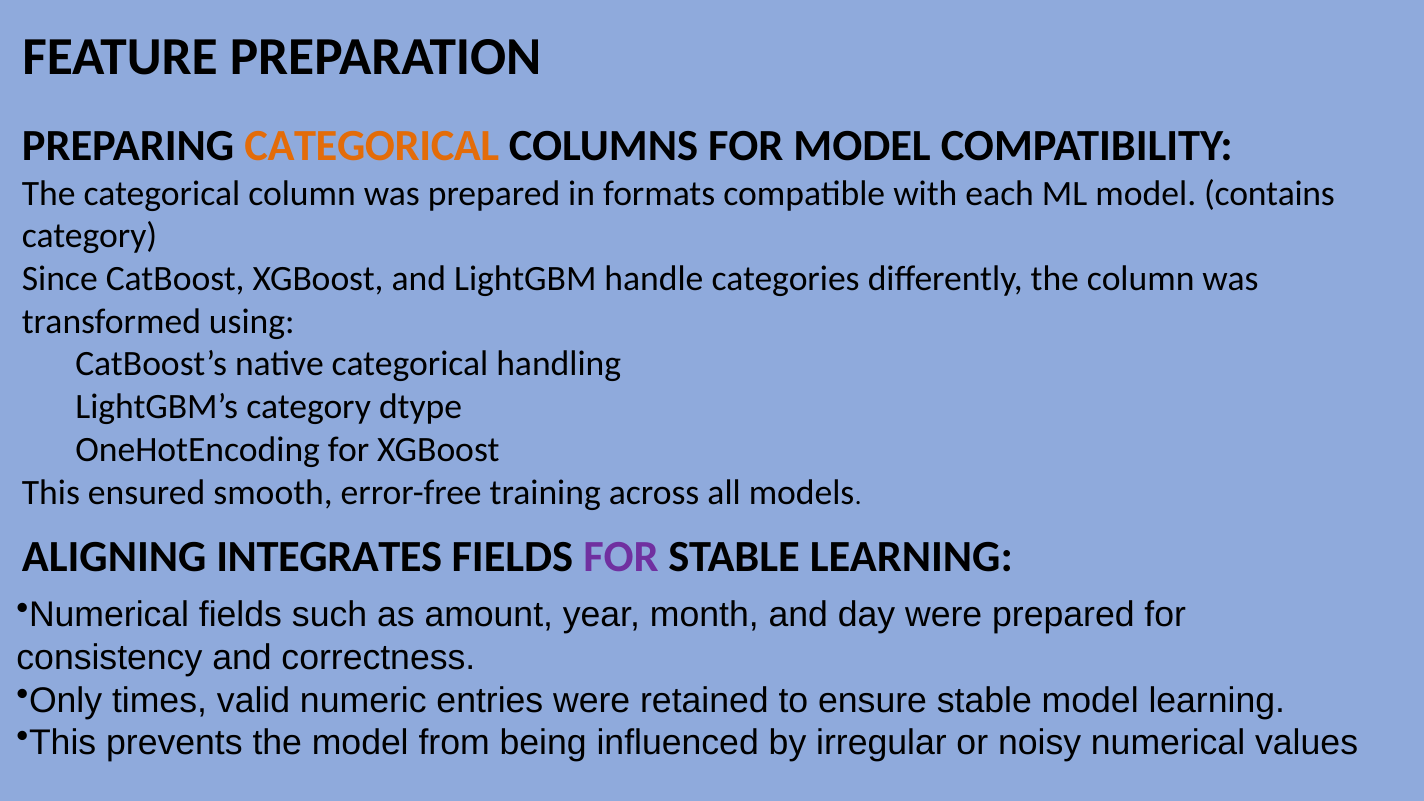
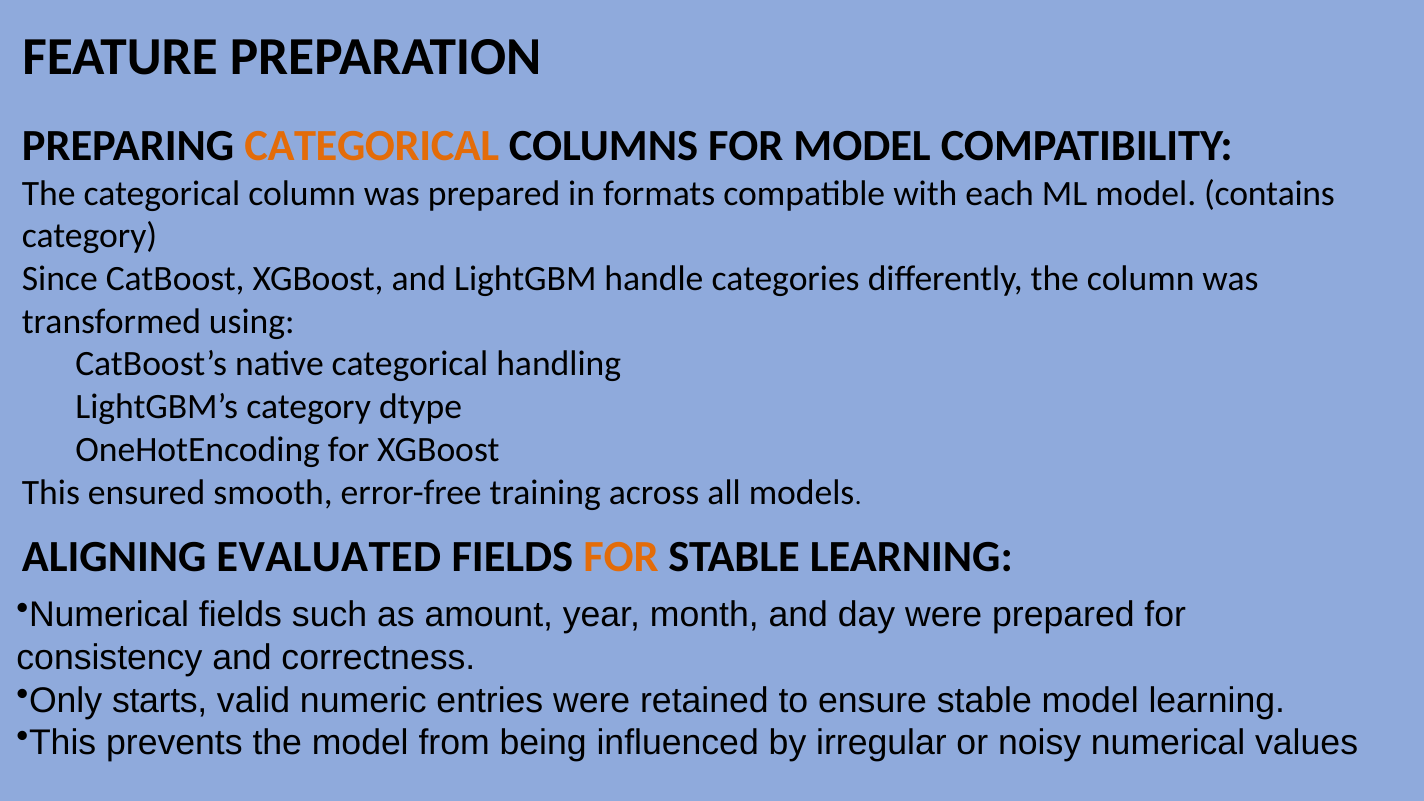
INTEGRATES: INTEGRATES -> EVALUATED
FOR at (621, 557) colour: purple -> orange
times: times -> starts
